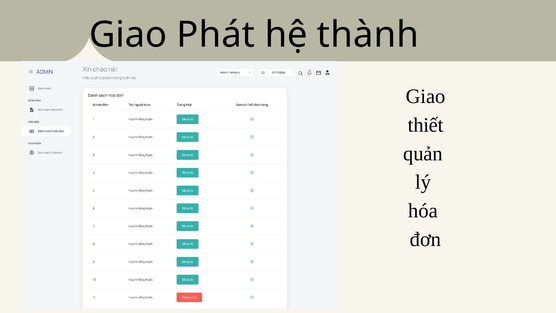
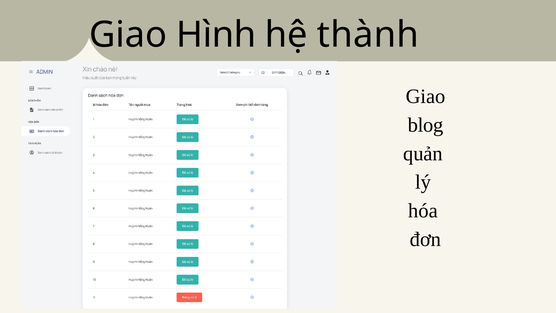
Phát: Phát -> Hình
thiết: thiết -> blog
